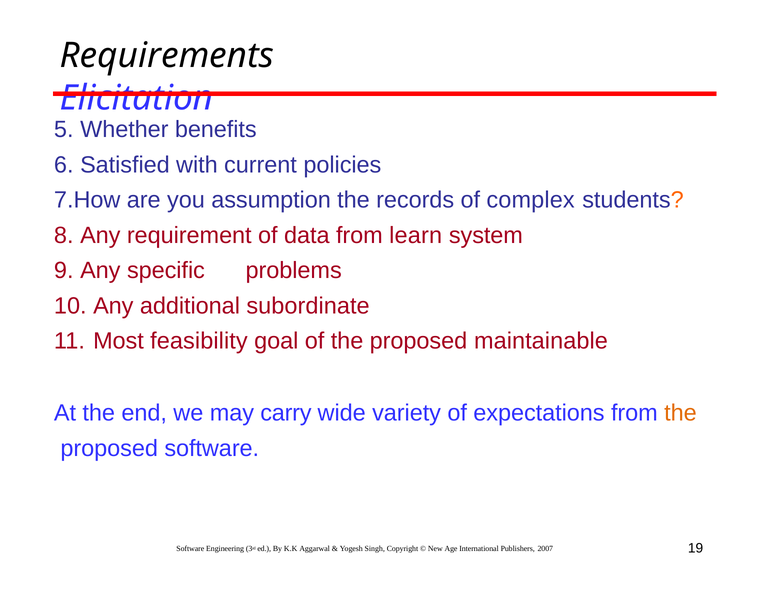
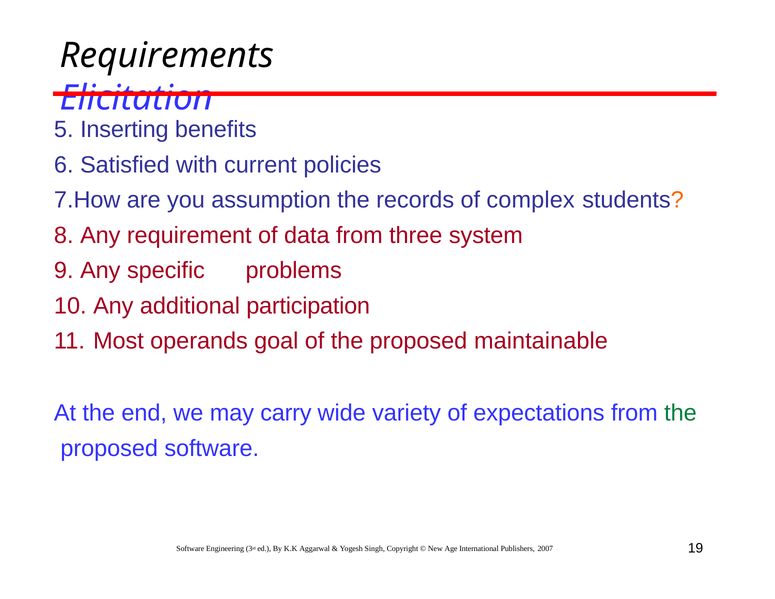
Whether: Whether -> Inserting
learn: learn -> three
subordinate: subordinate -> participation
feasibility: feasibility -> operands
the at (680, 413) colour: orange -> green
